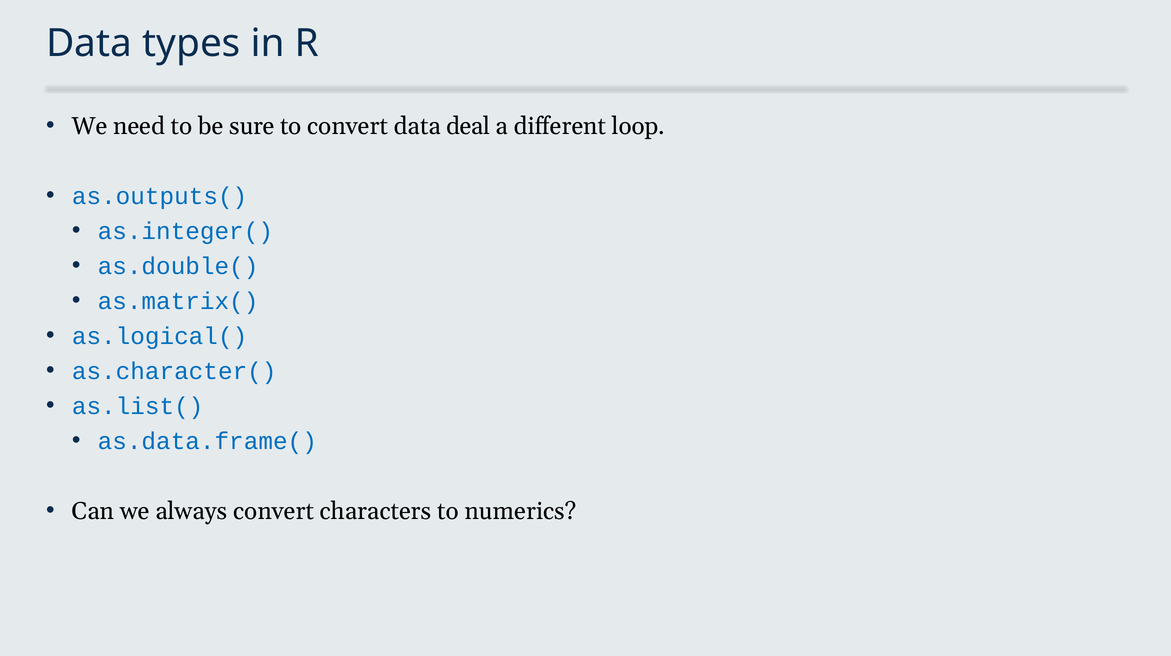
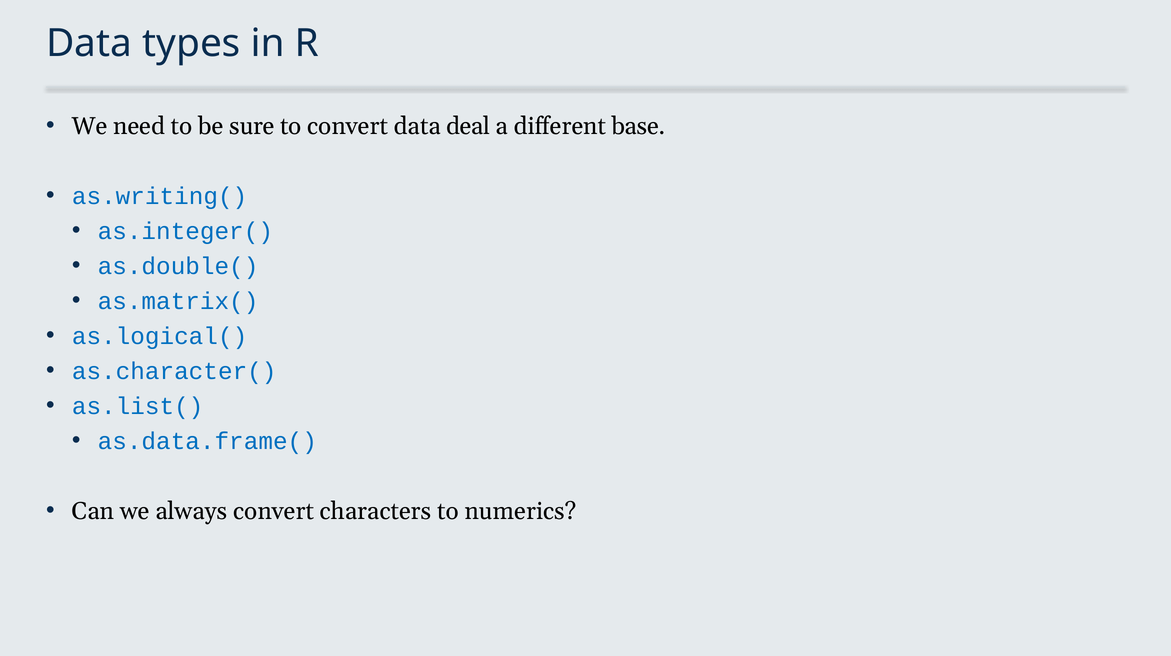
loop: loop -> base
as.outputs(: as.outputs( -> as.writing(
